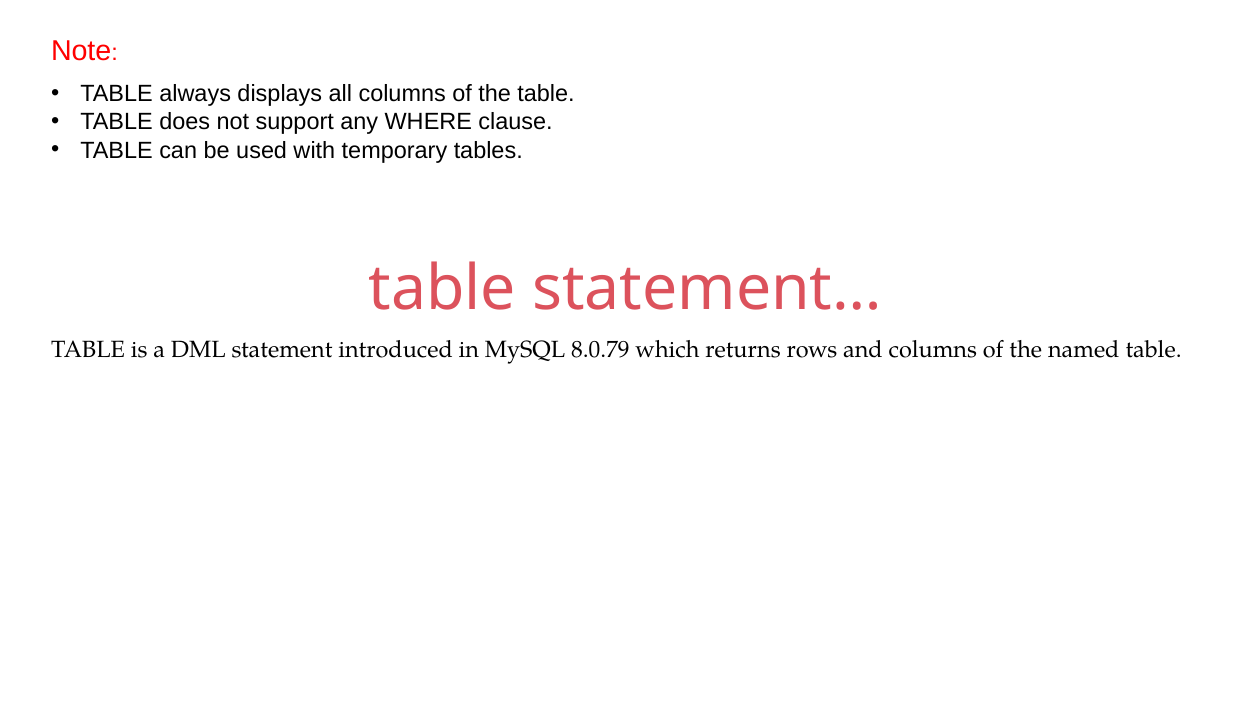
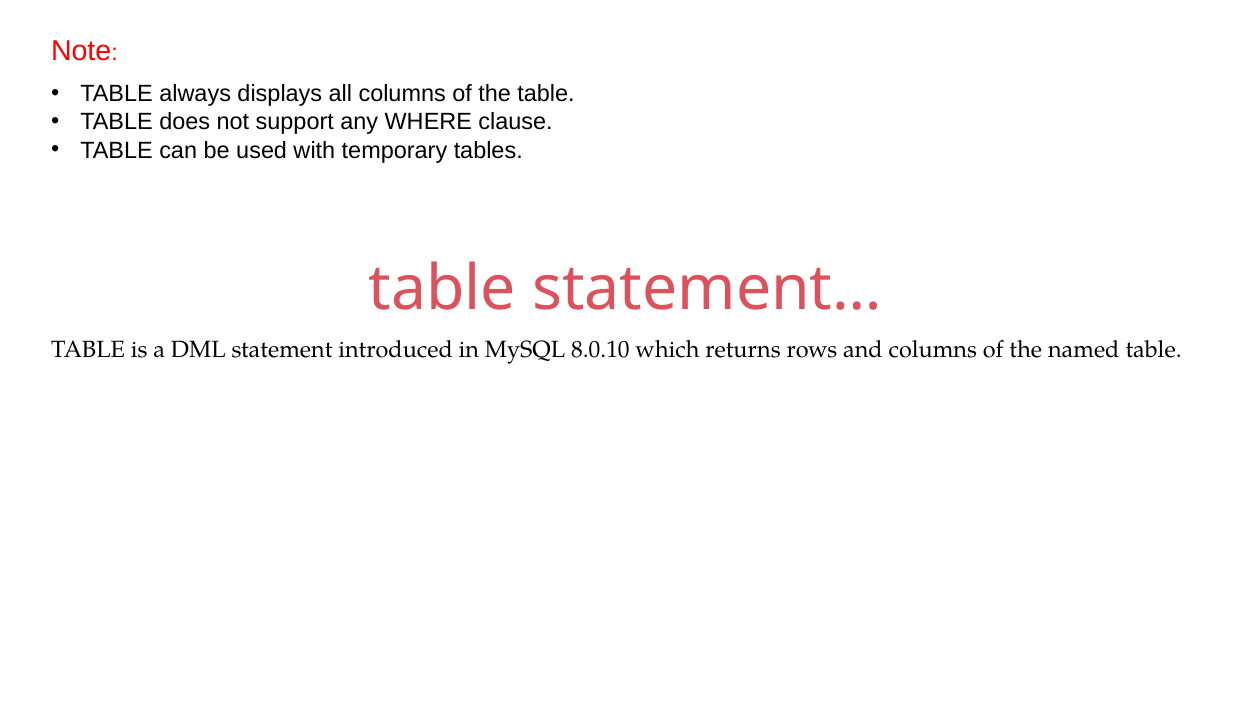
8.0.79: 8.0.79 -> 8.0.10
